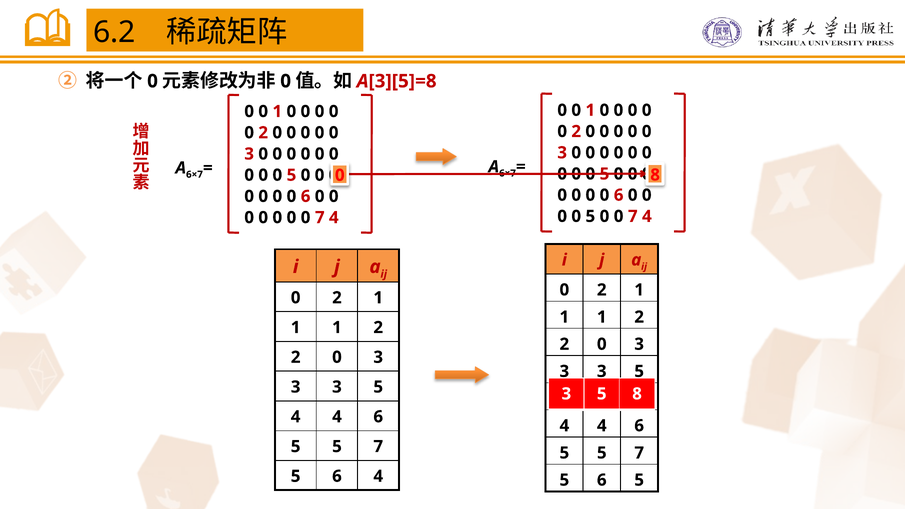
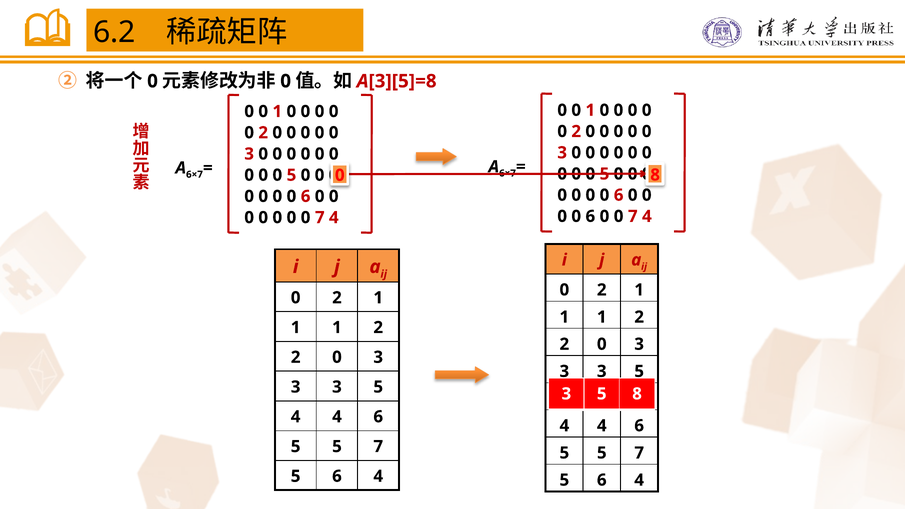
5 at (590, 216): 5 -> 6
5 at (639, 480): 5 -> 4
